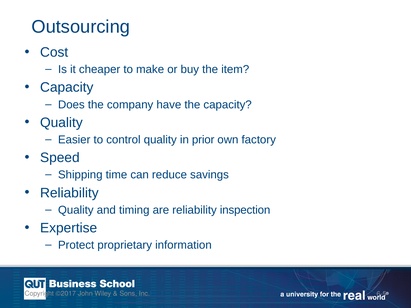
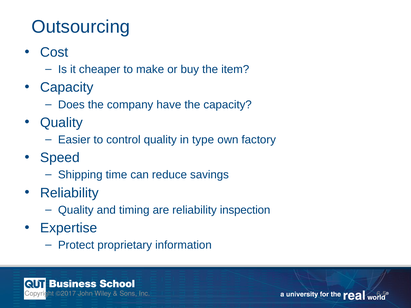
prior: prior -> type
